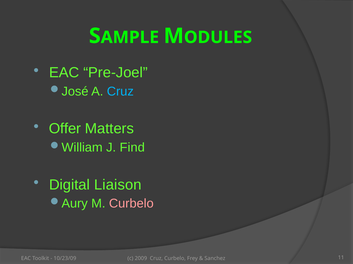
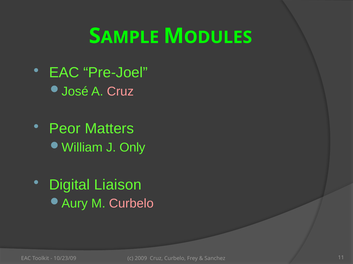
Cruz at (120, 92) colour: light blue -> pink
Offer: Offer -> Peor
Find: Find -> Only
